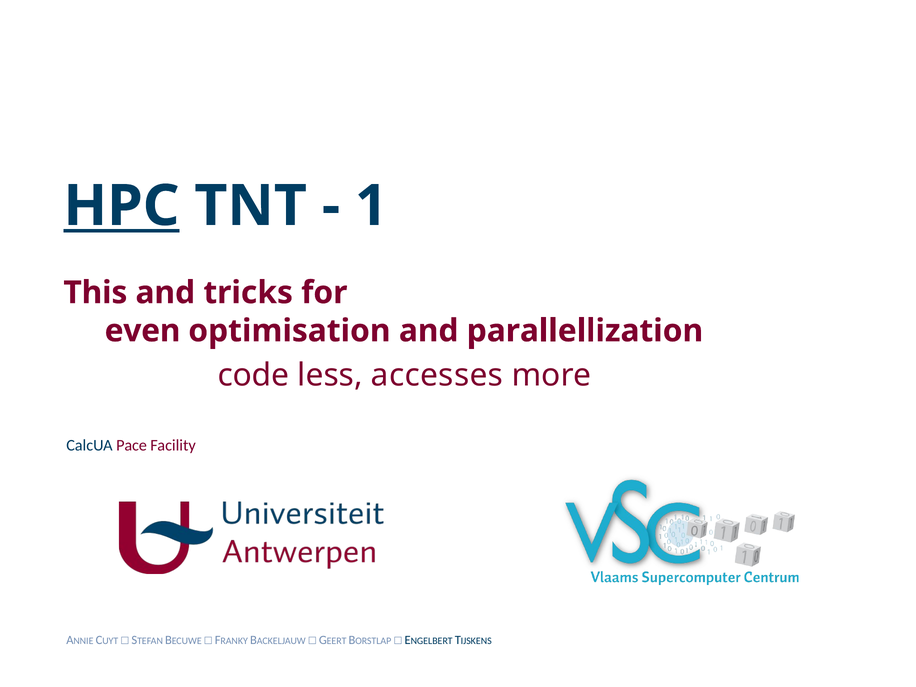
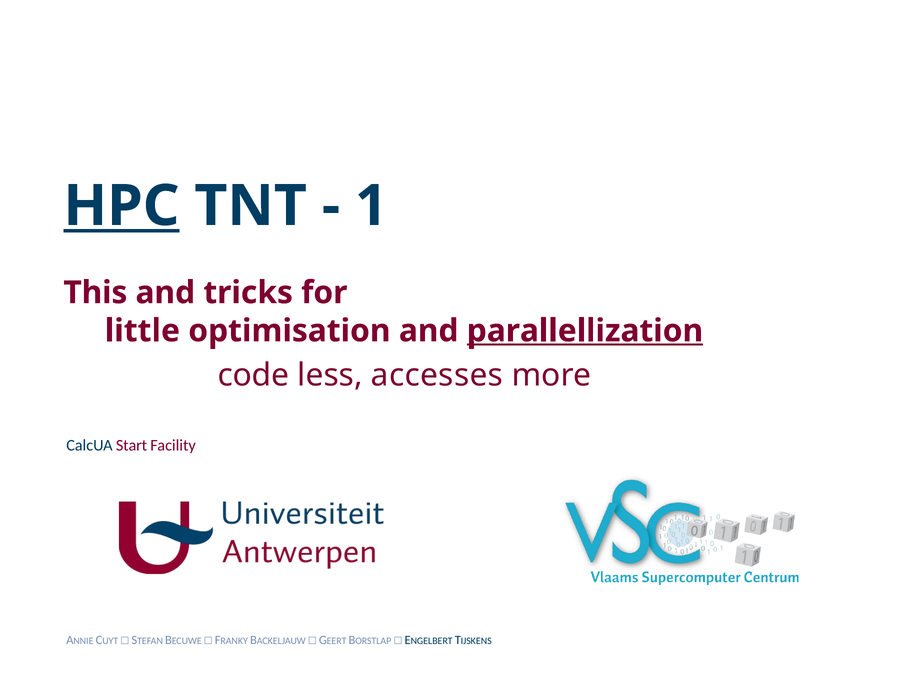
even: even -> little
parallellization underline: none -> present
Pace: Pace -> Start
